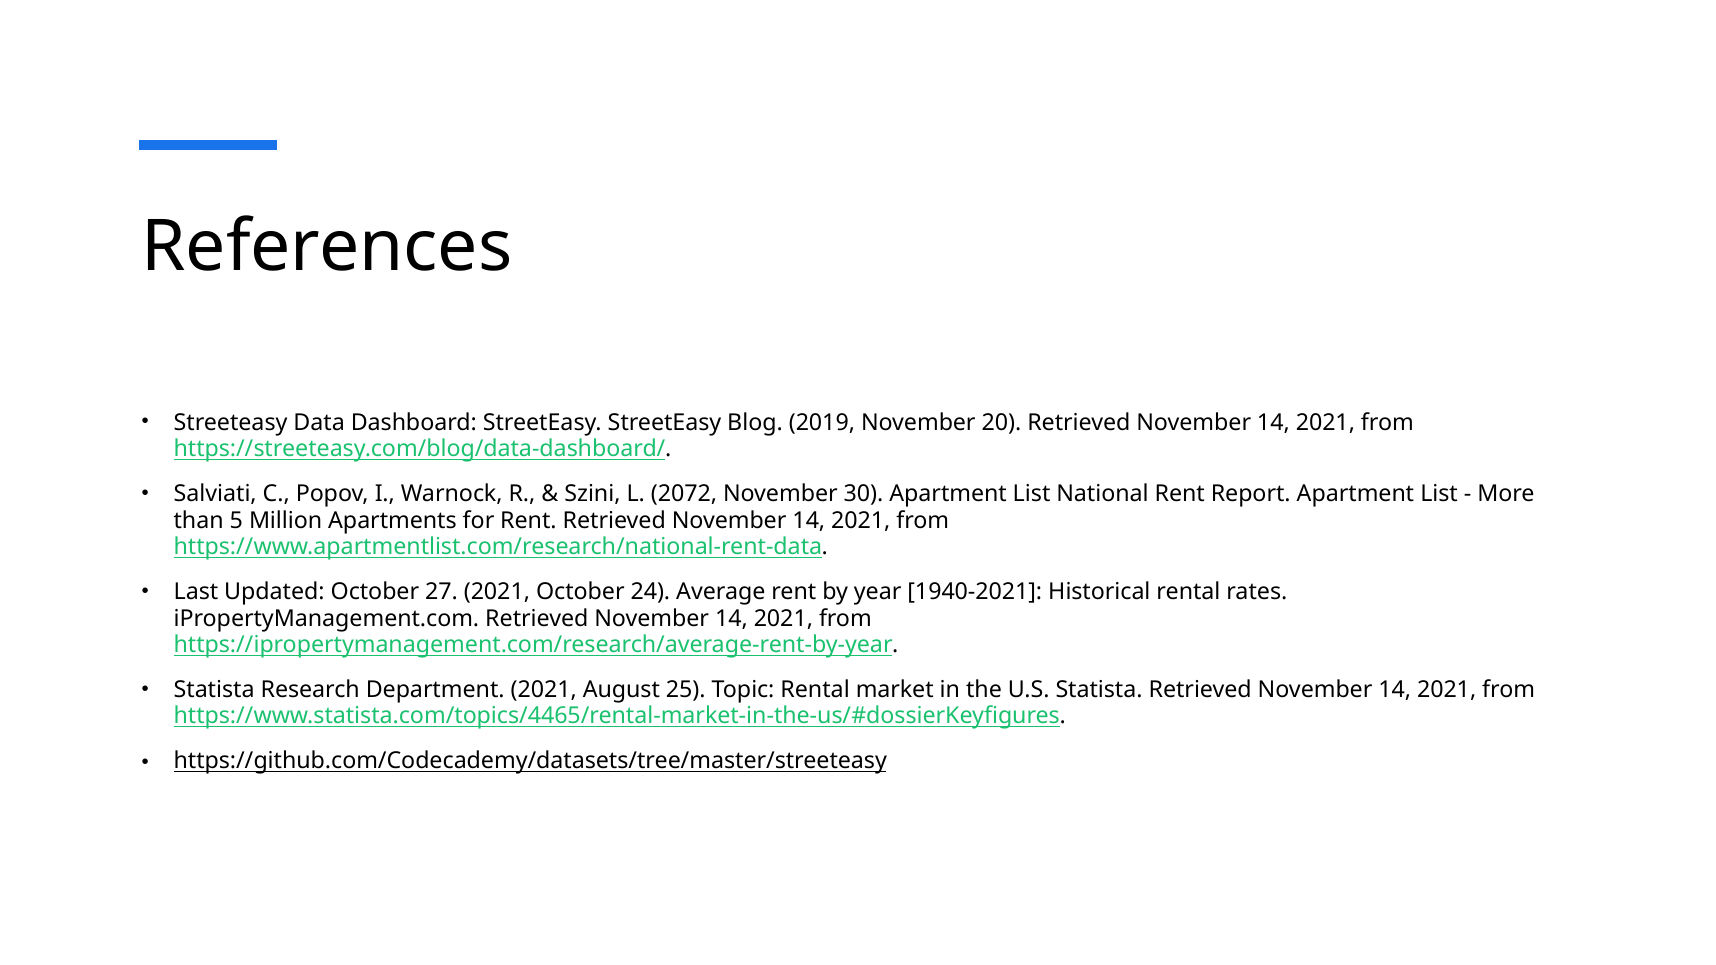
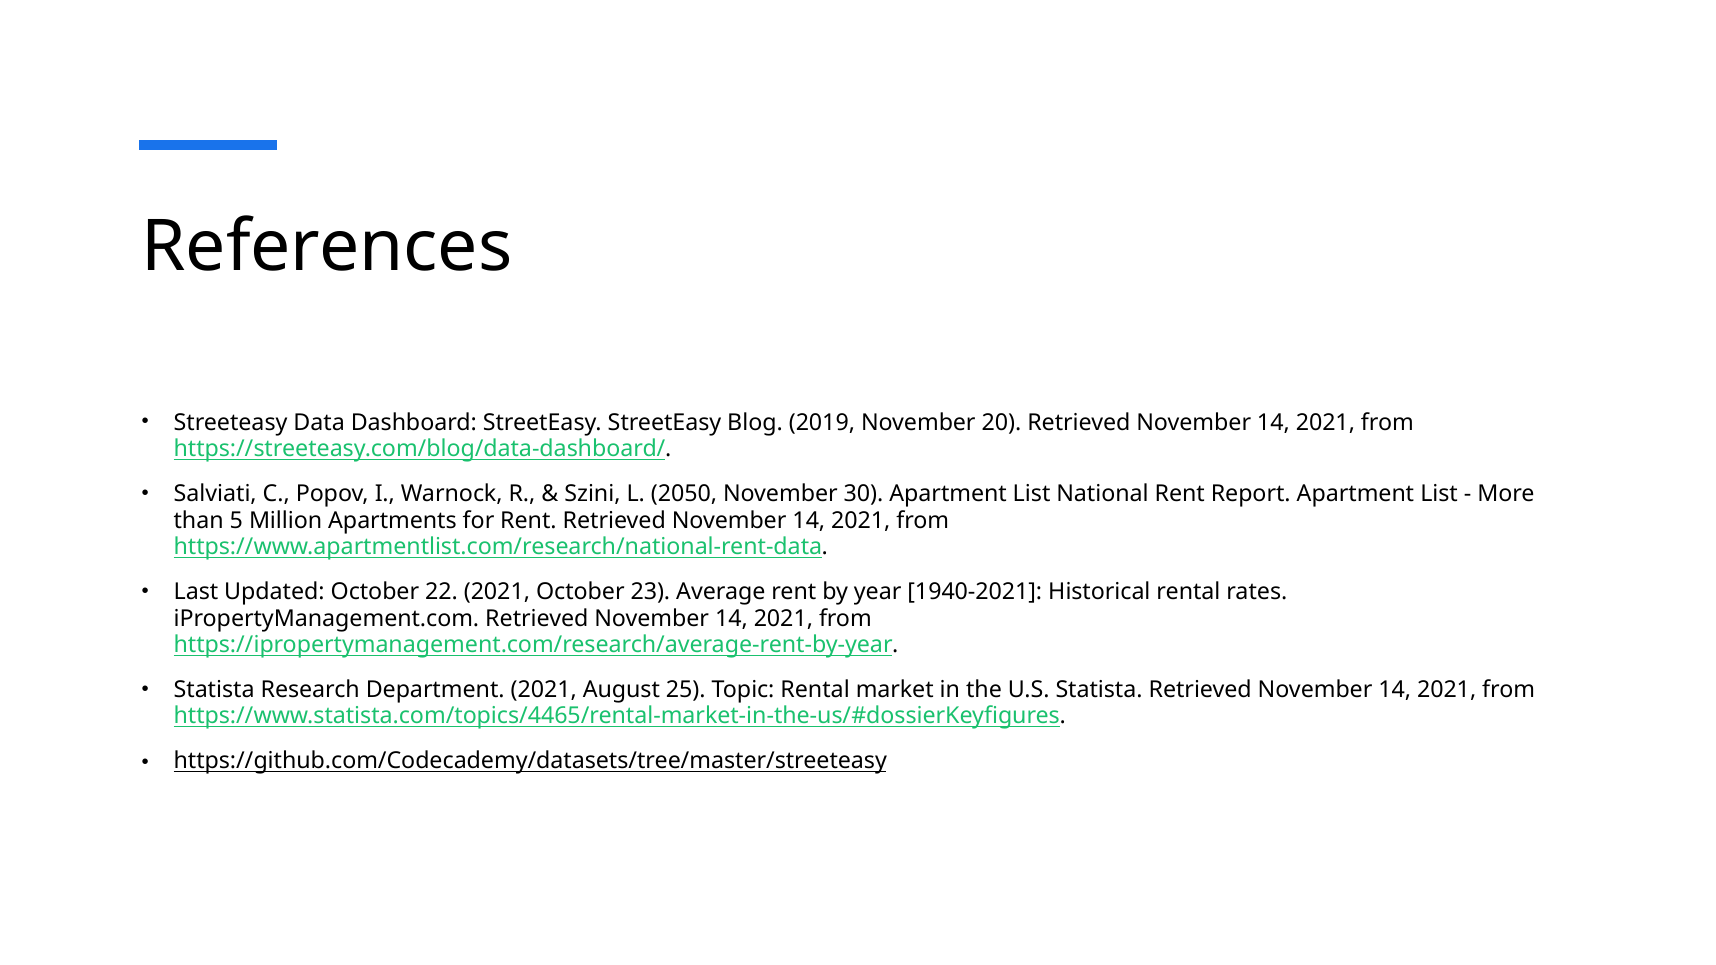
2072: 2072 -> 2050
27: 27 -> 22
24: 24 -> 23
